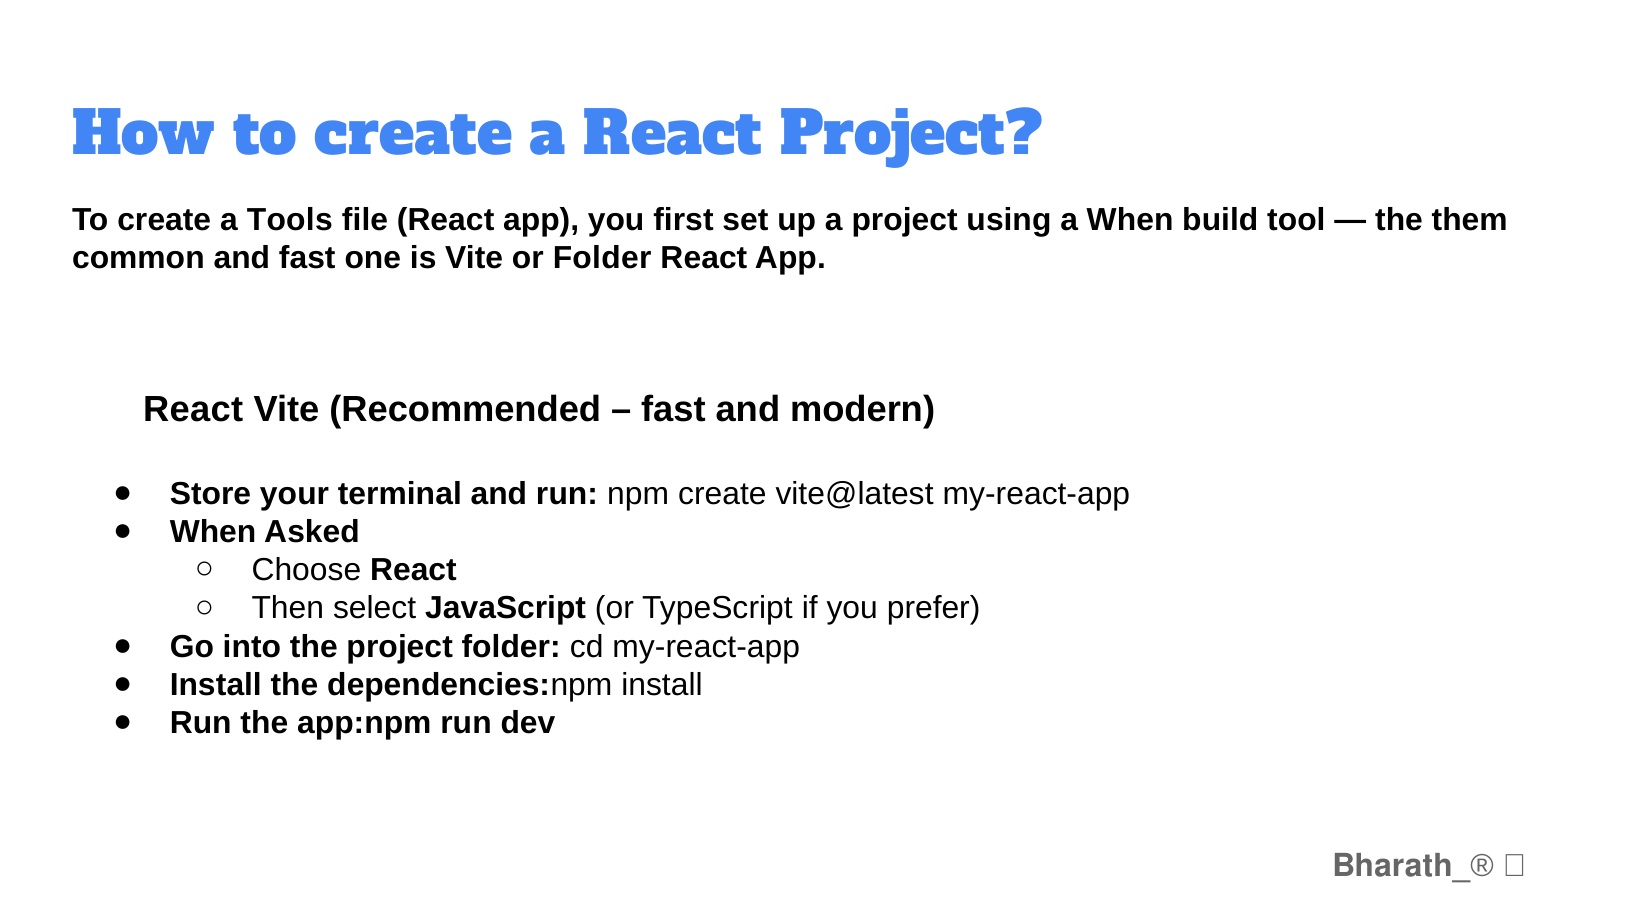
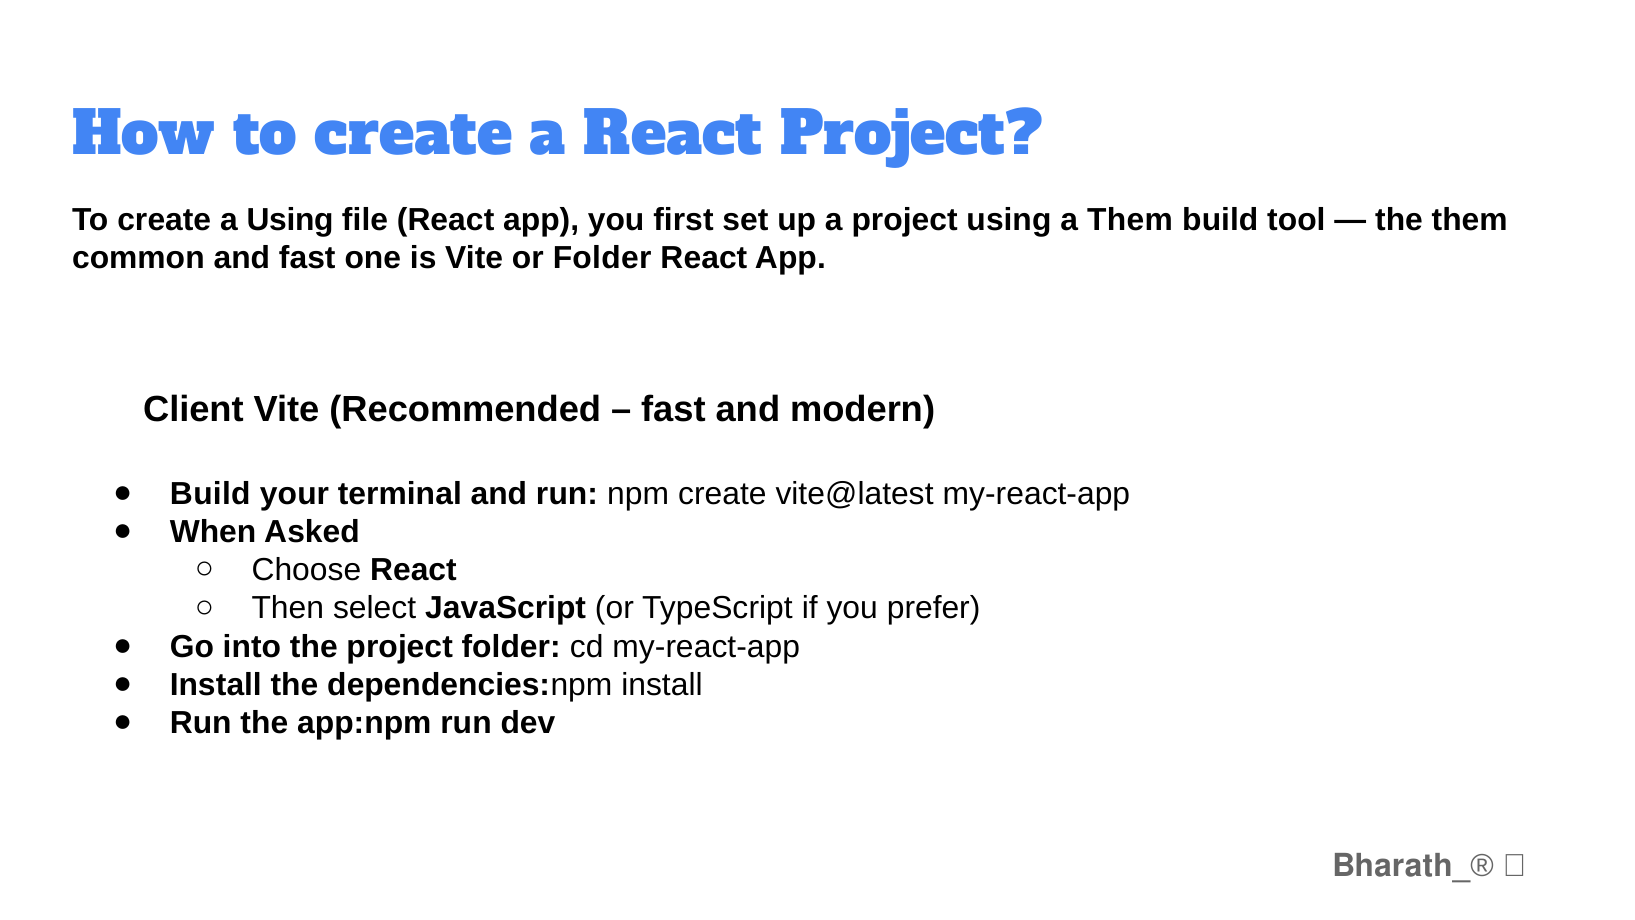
a Tools: Tools -> Using
a When: When -> Them
React at (193, 410): React -> Client
Store at (210, 494): Store -> Build
